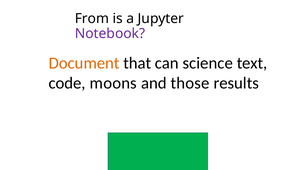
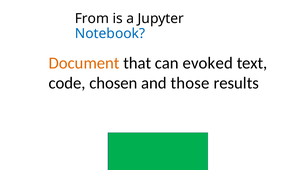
Notebook colour: purple -> blue
science: science -> evoked
moons: moons -> chosen
